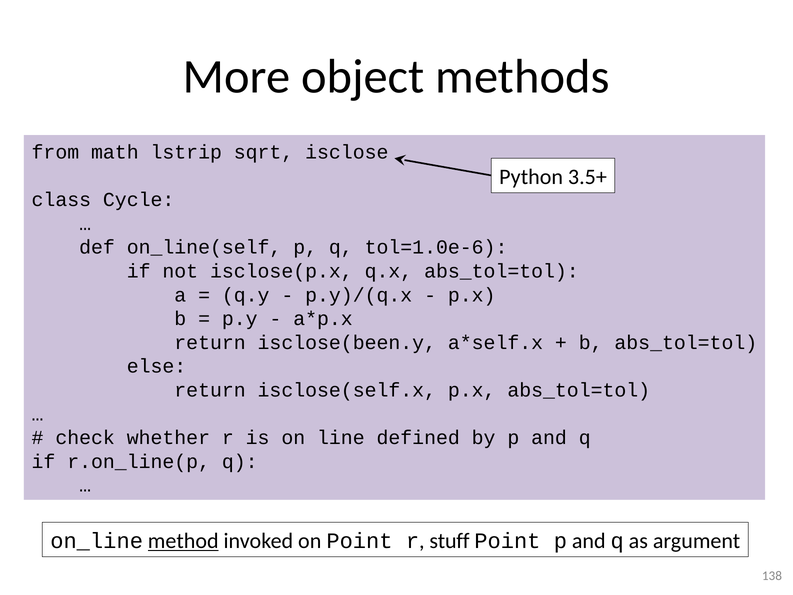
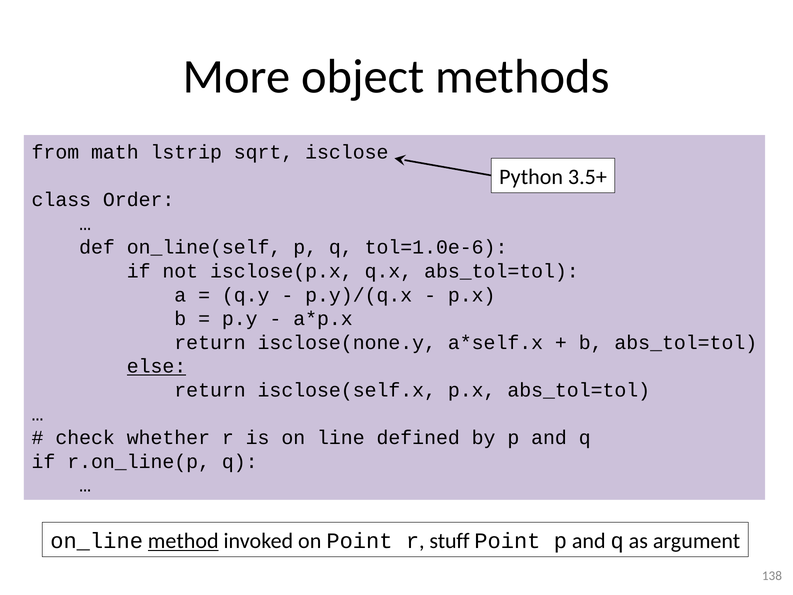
Cycle: Cycle -> Order
isclose(been.y: isclose(been.y -> isclose(none.y
else underline: none -> present
